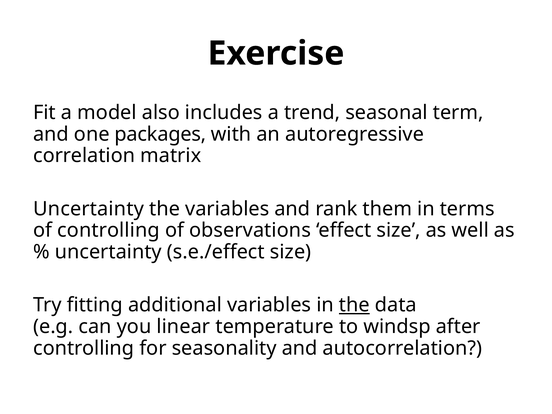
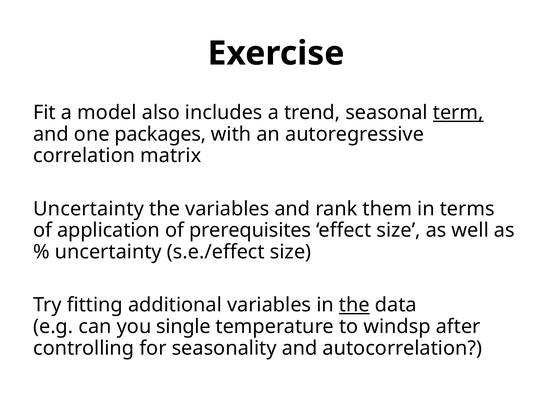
term underline: none -> present
of controlling: controlling -> application
observations: observations -> prerequisites
linear: linear -> single
